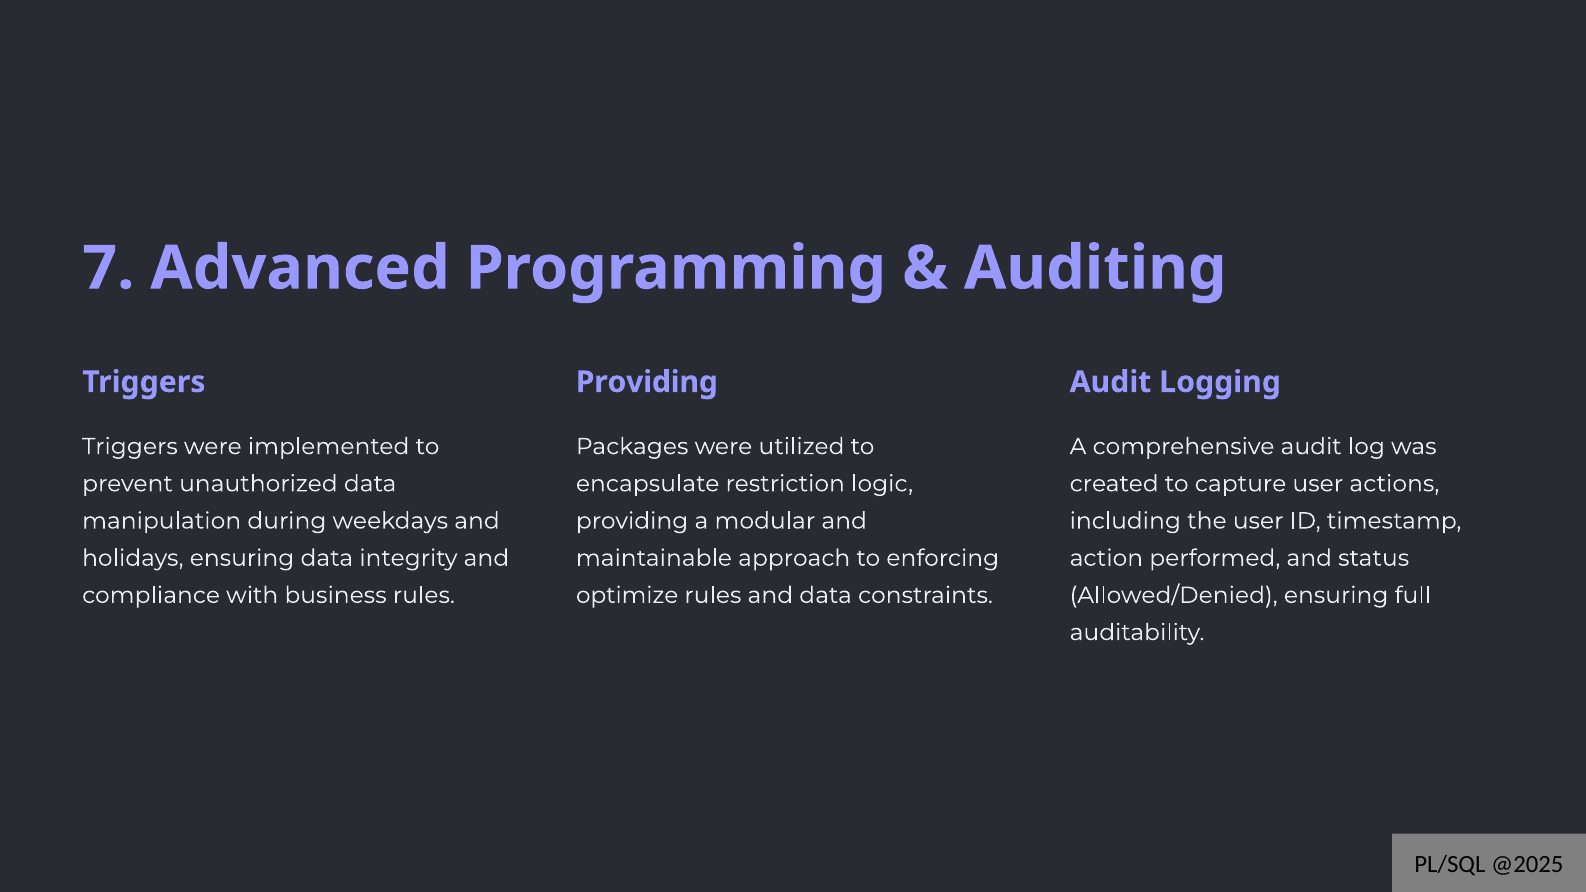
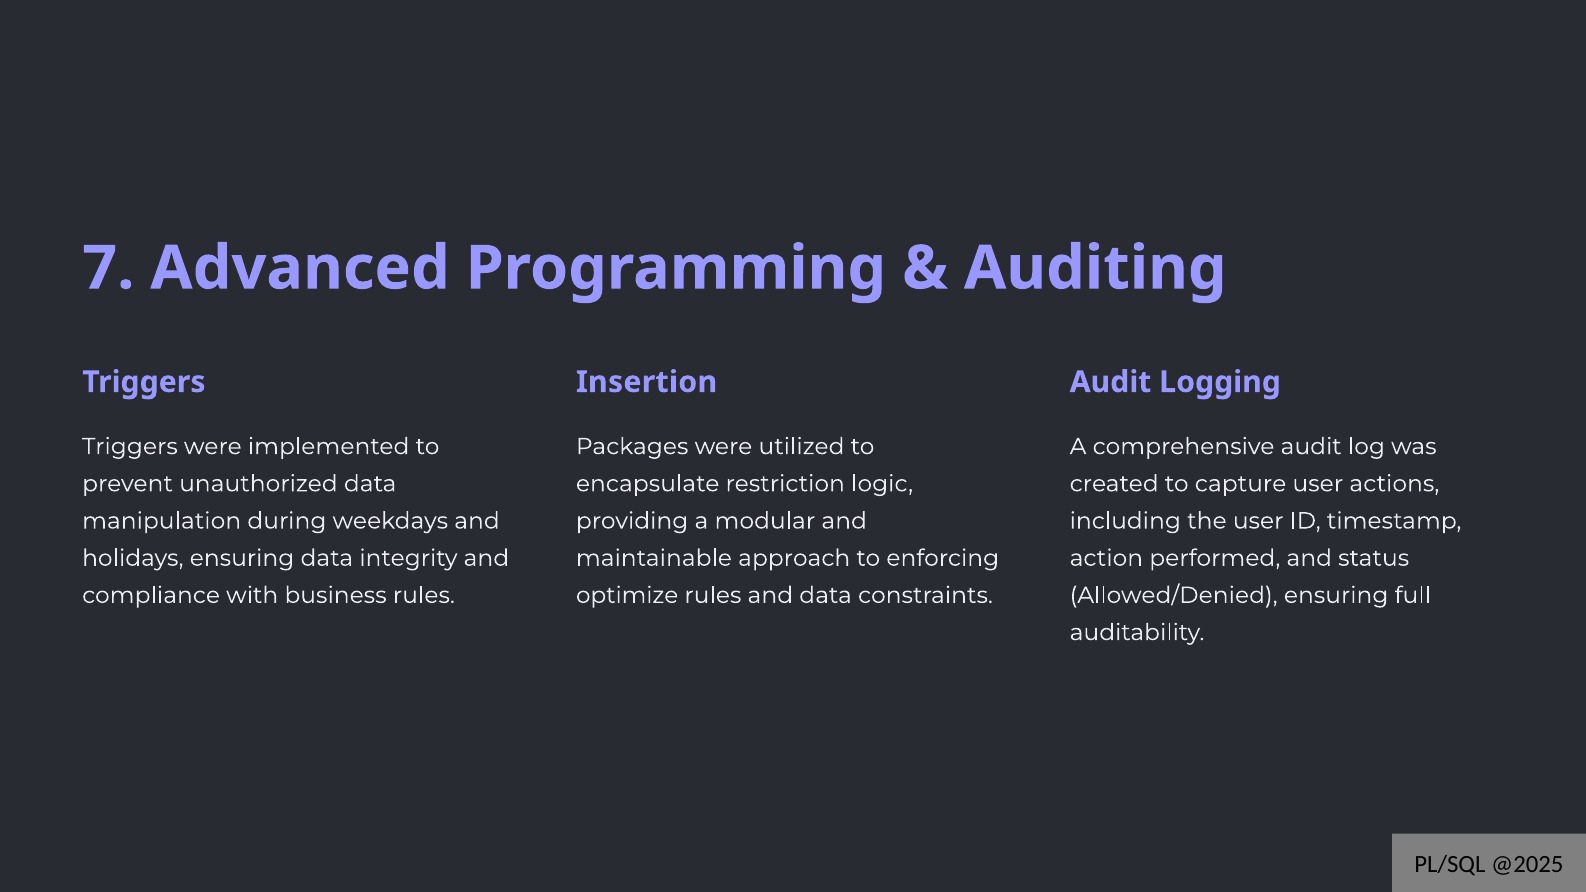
Providing at (647, 382): Providing -> Insertion
